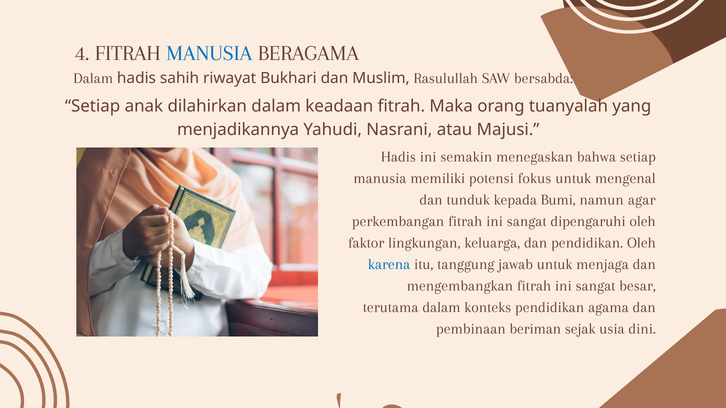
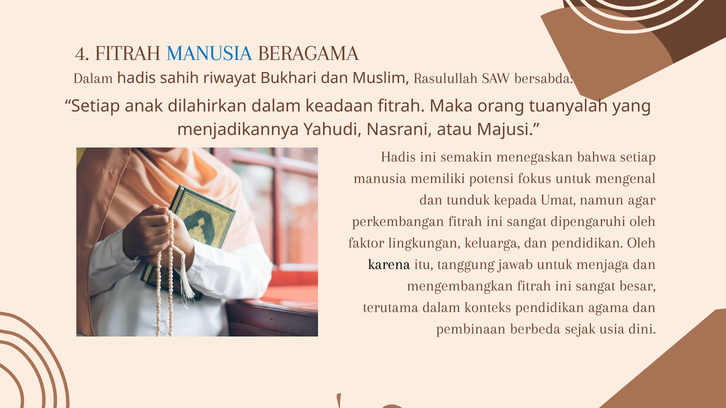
Bumi: Bumi -> Umat
karena colour: blue -> black
beriman: beriman -> berbeda
